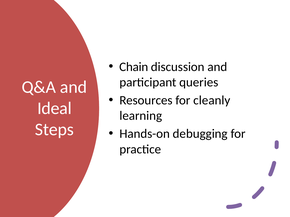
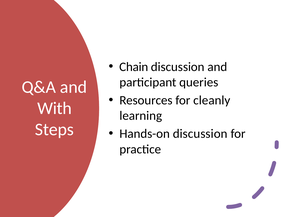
Ideal: Ideal -> With
Hands-on debugging: debugging -> discussion
